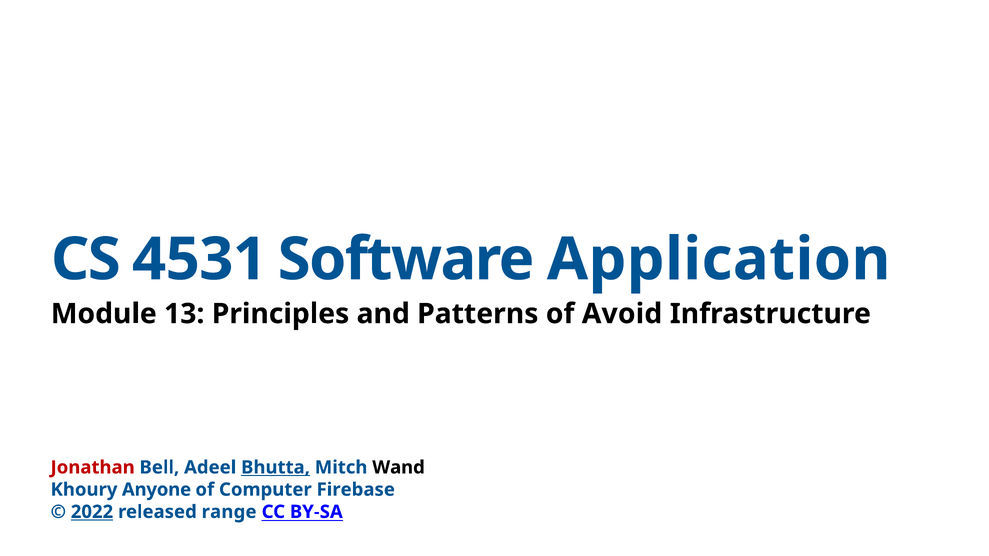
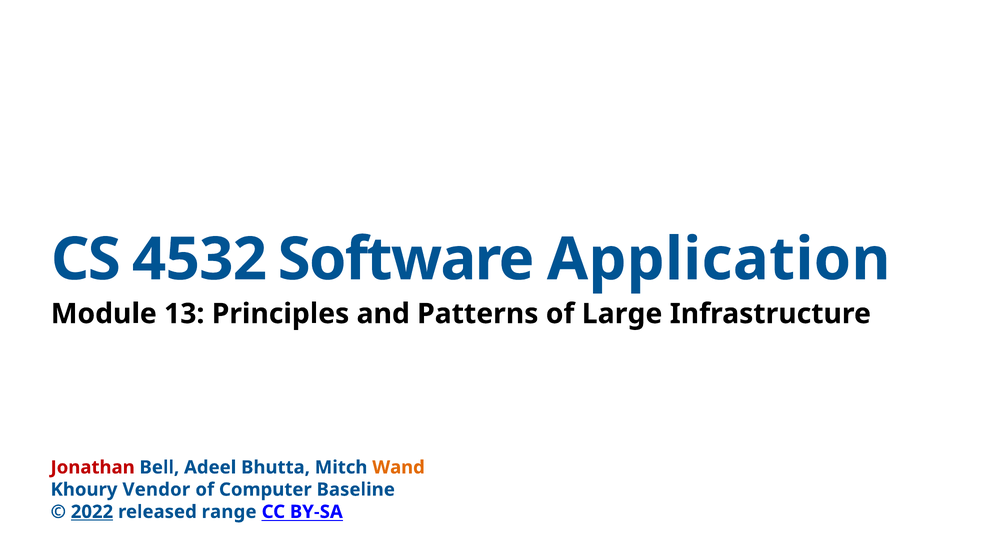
4531: 4531 -> 4532
Avoid: Avoid -> Large
Bhutta underline: present -> none
Wand colour: black -> orange
Anyone: Anyone -> Vendor
Firebase: Firebase -> Baseline
